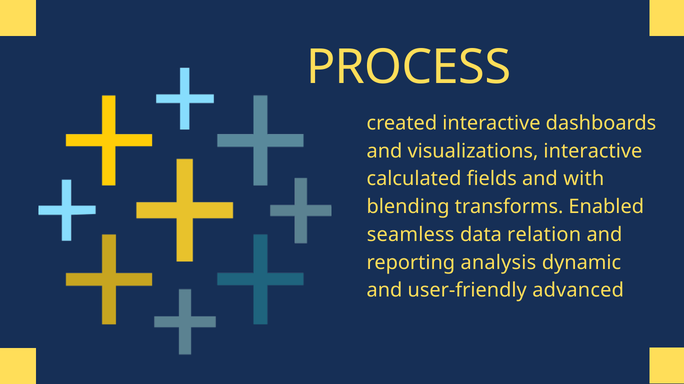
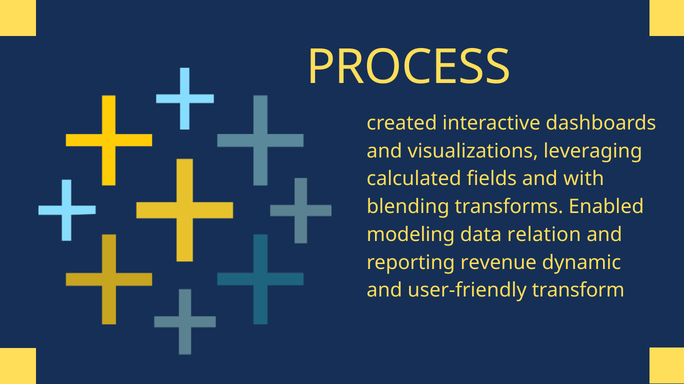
visualizations interactive: interactive -> leveraging
seamless: seamless -> modeling
analysis: analysis -> revenue
advanced: advanced -> transform
